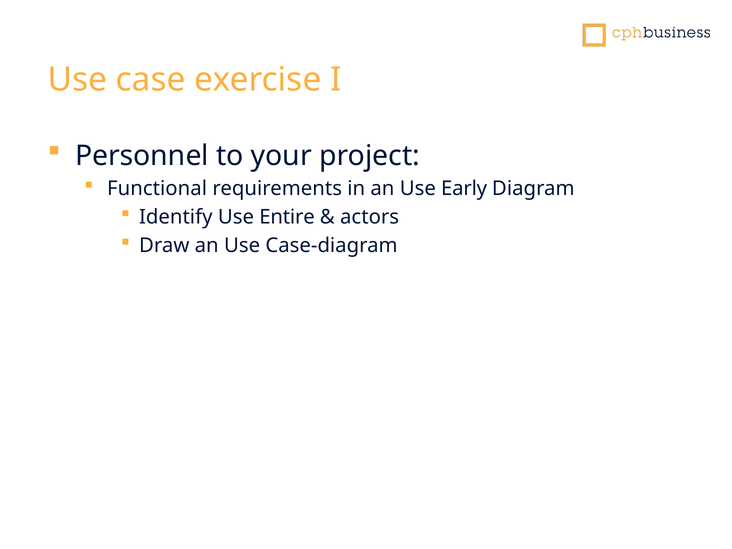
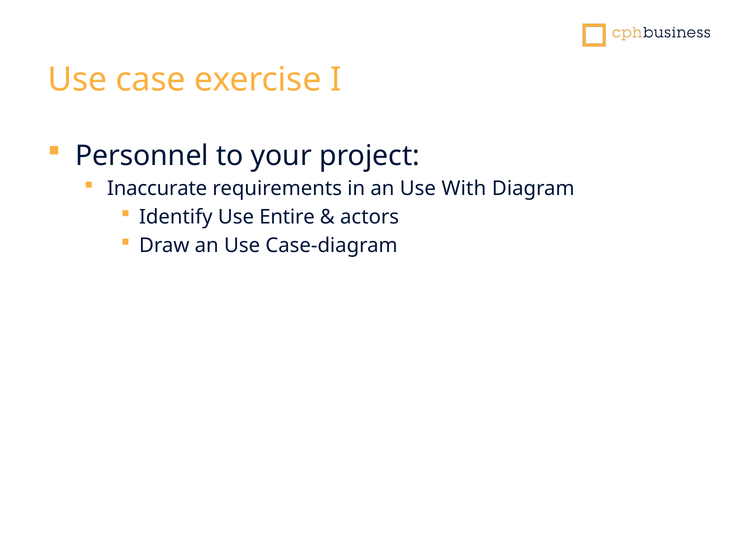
Functional: Functional -> Inaccurate
Early: Early -> With
